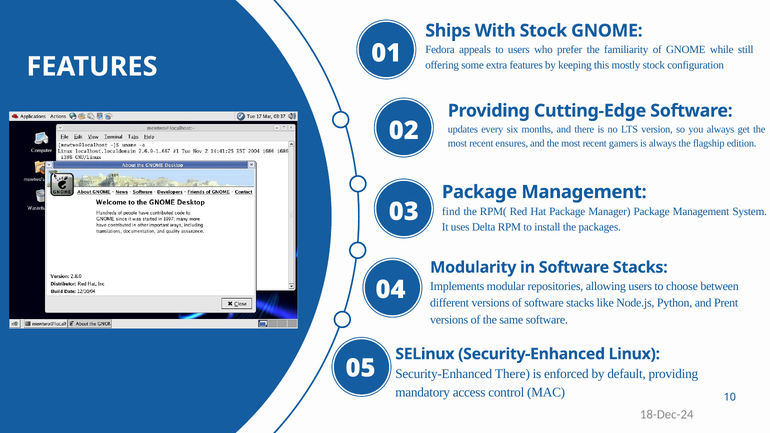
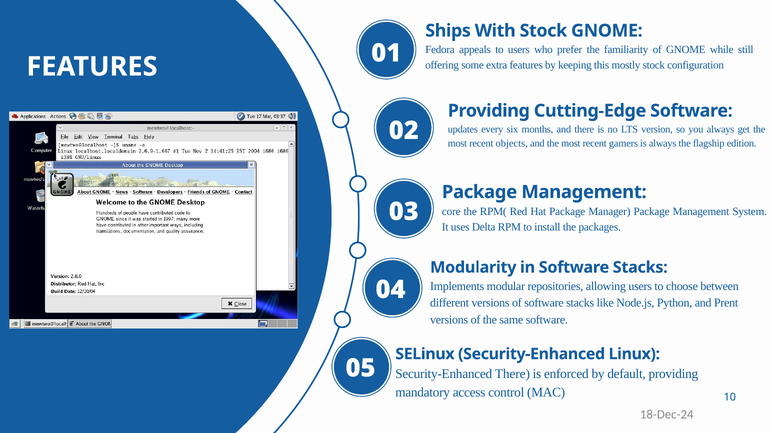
ensures: ensures -> objects
find: find -> core
